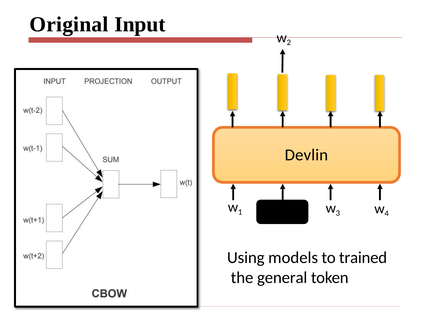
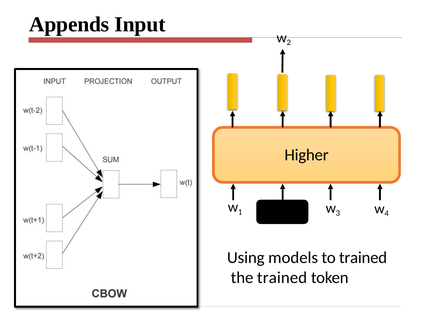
Original: Original -> Appends
Devlin: Devlin -> Higher
the general: general -> trained
